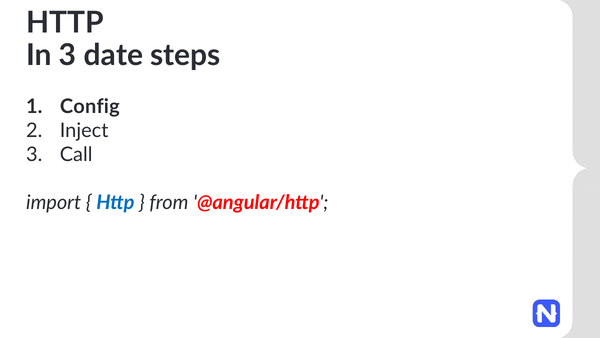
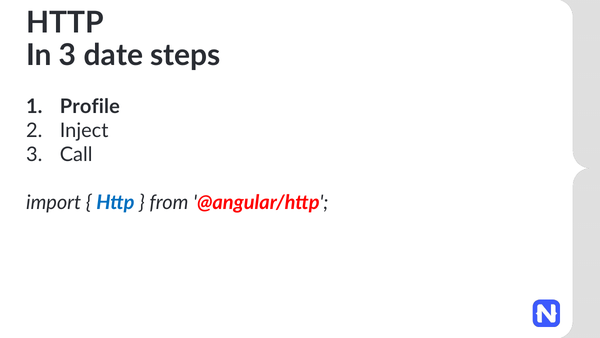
Config: Config -> Profile
